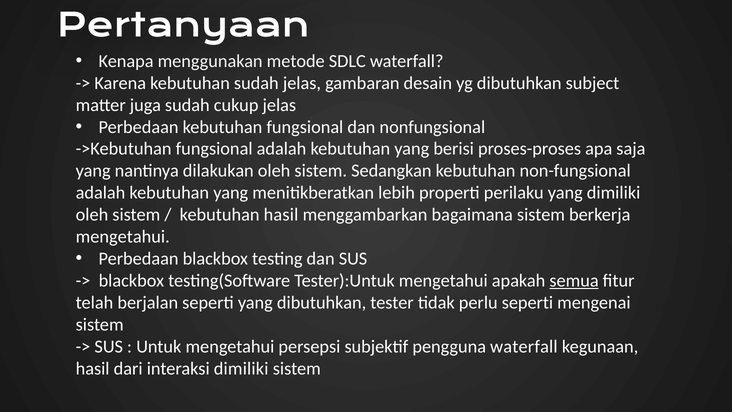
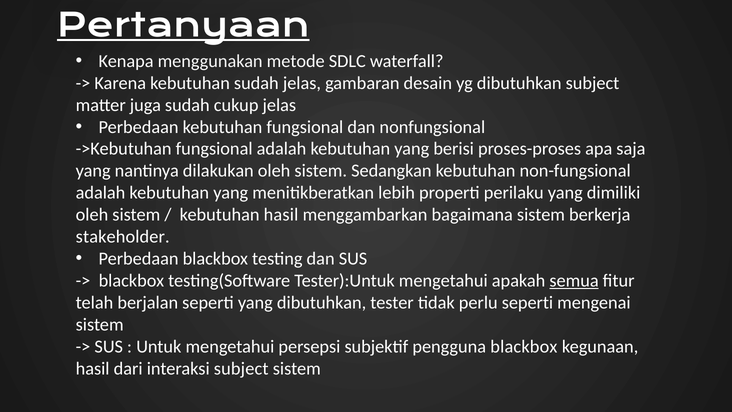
Pertanyaan underline: none -> present
mengetahui at (123, 237): mengetahui -> stakeholder
pengguna waterfall: waterfall -> blackbox
interaksi dimiliki: dimiliki -> subject
